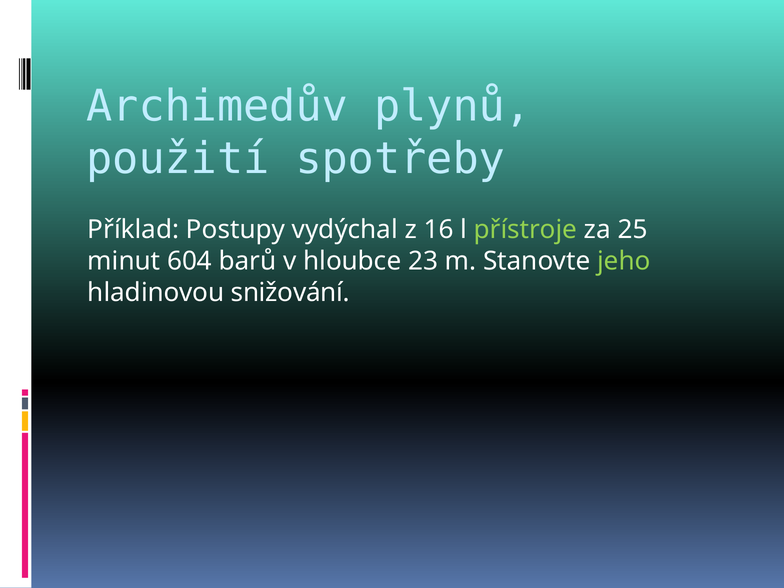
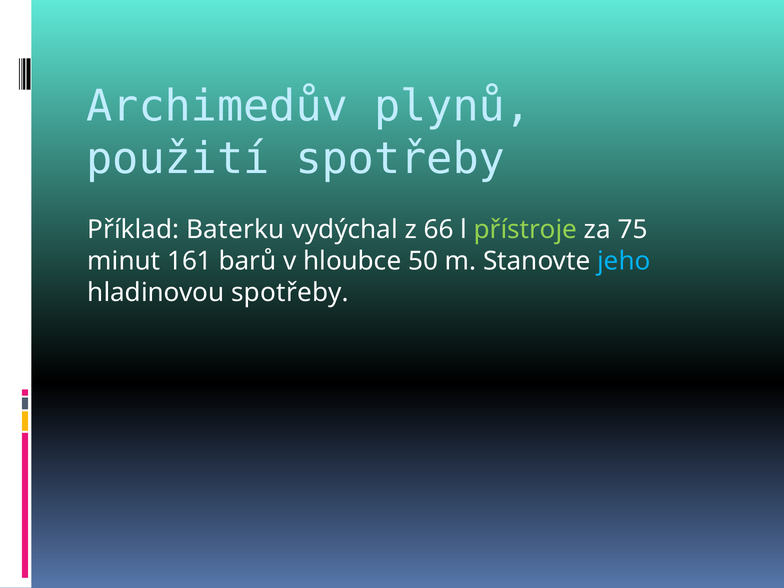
Postupy: Postupy -> Baterku
16: 16 -> 66
25: 25 -> 75
604: 604 -> 161
23: 23 -> 50
jeho colour: light green -> light blue
hladinovou snižování: snižování -> spotřeby
